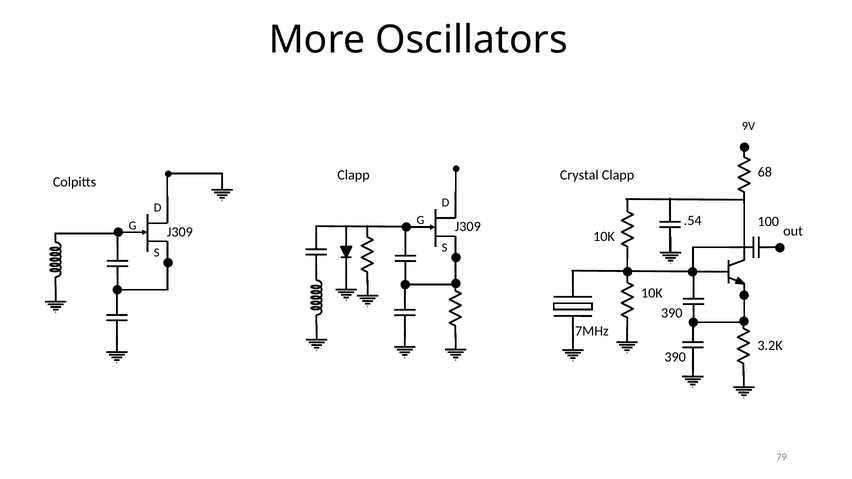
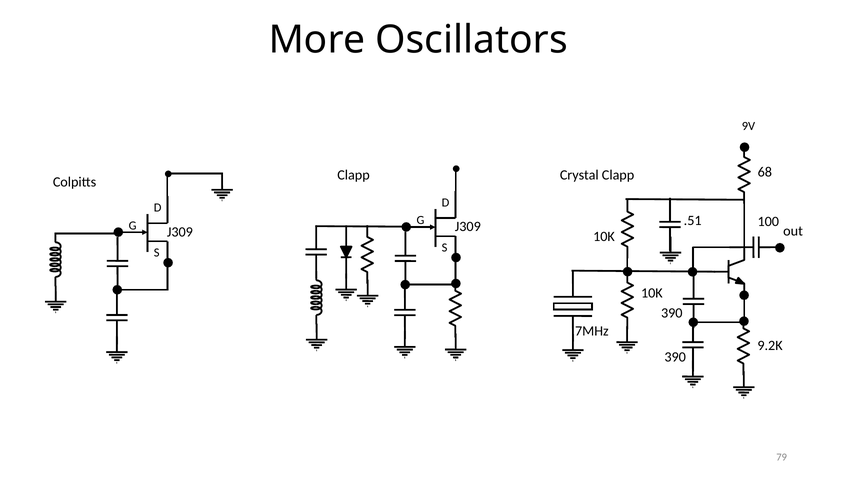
.54: .54 -> .51
3.2K: 3.2K -> 9.2K
